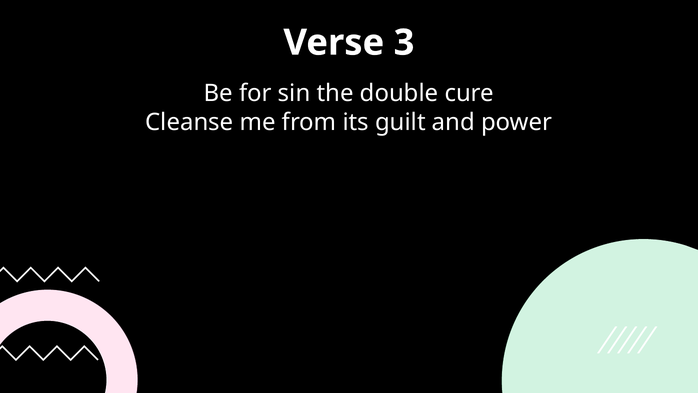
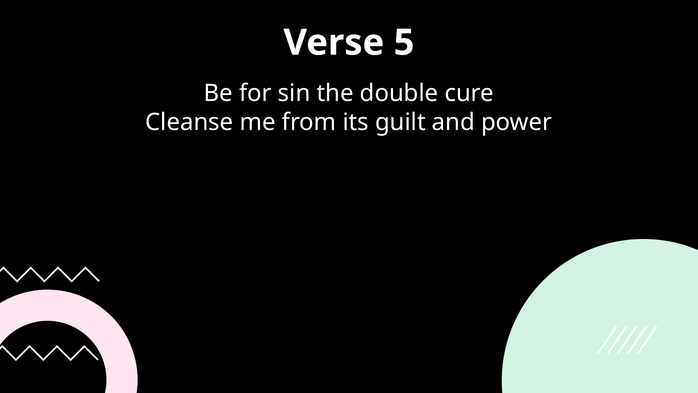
3: 3 -> 5
